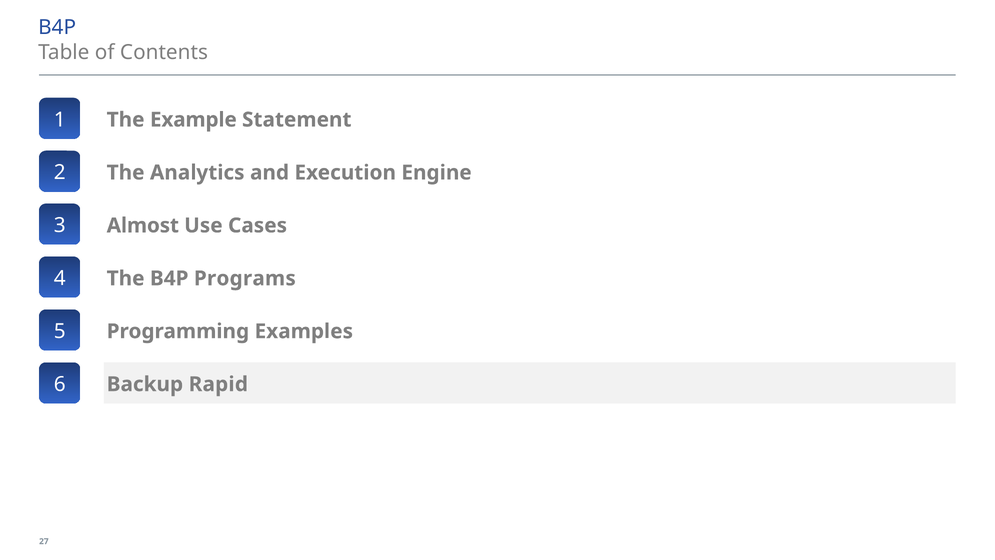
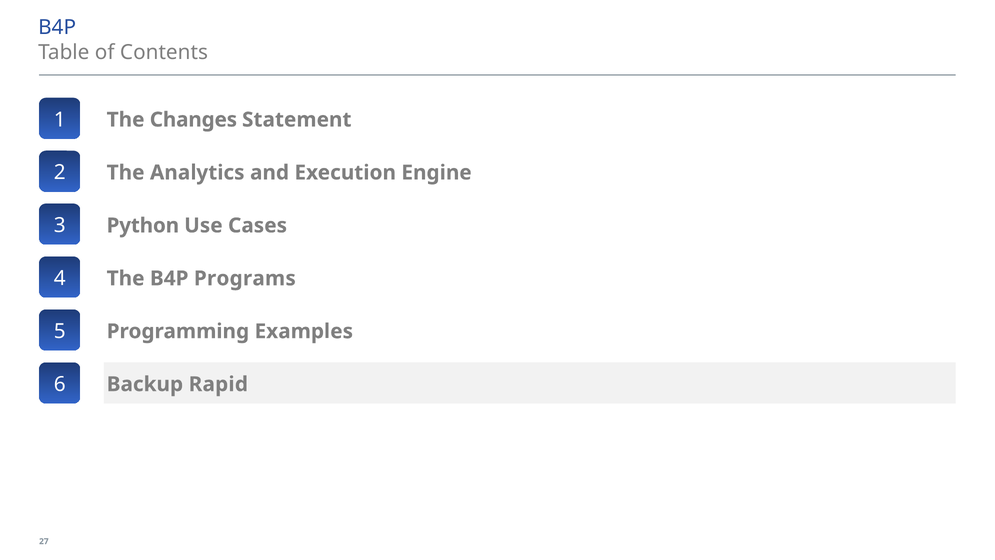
Example: Example -> Changes
Almost: Almost -> Python
